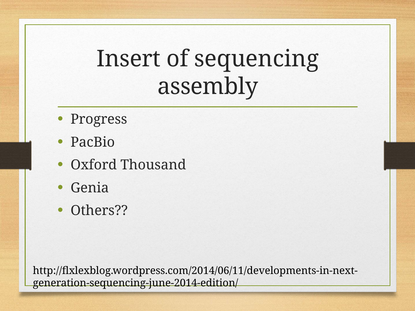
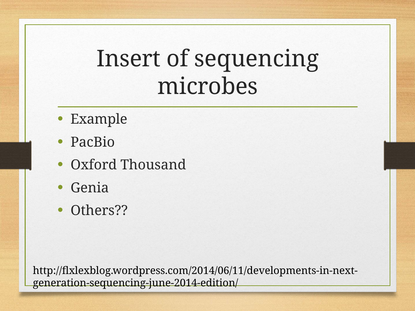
assembly: assembly -> microbes
Progress: Progress -> Example
